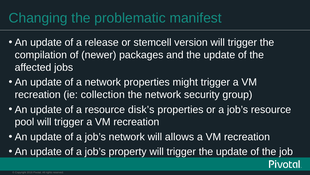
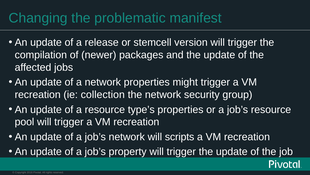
disk’s: disk’s -> type’s
allows: allows -> scripts
